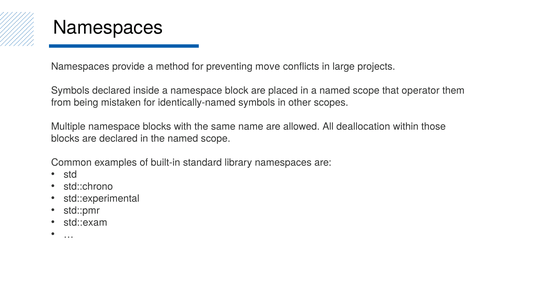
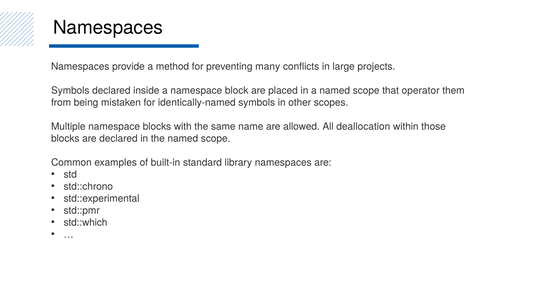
move: move -> many
std::exam: std::exam -> std::which
